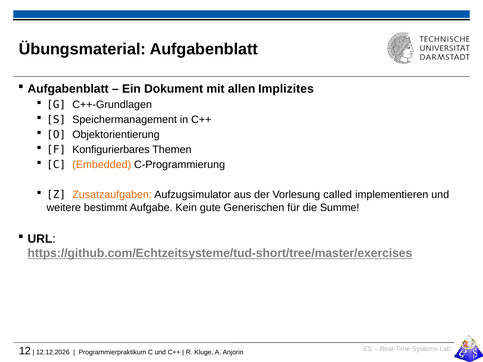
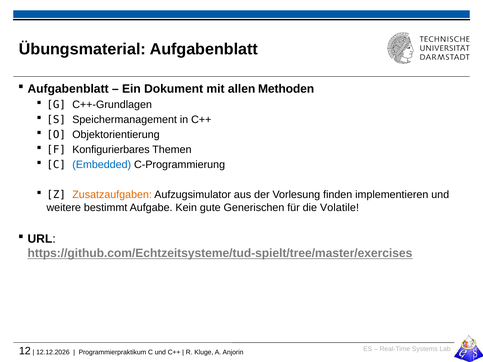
Implizites: Implizites -> Methoden
Embedded colour: orange -> blue
called: called -> finden
Summe: Summe -> Volatile
https://github.com/Echtzeitsysteme/tud-short/tree/master/exercises: https://github.com/Echtzeitsysteme/tud-short/tree/master/exercises -> https://github.com/Echtzeitsysteme/tud-spielt/tree/master/exercises
